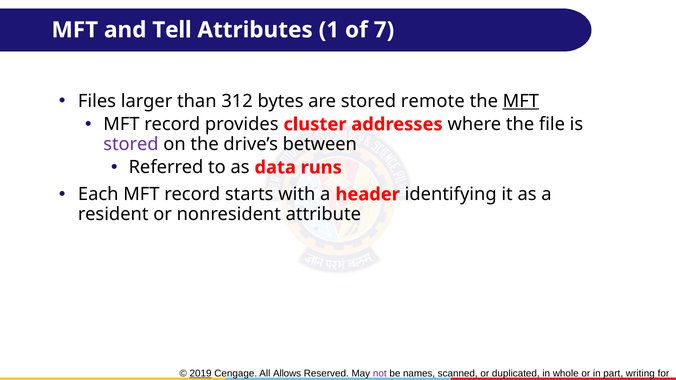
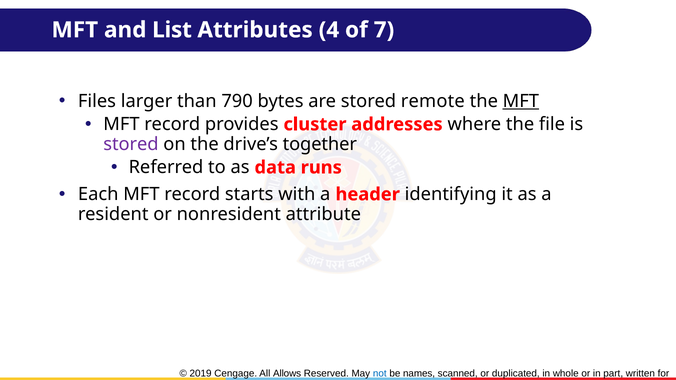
Tell: Tell -> List
1: 1 -> 4
312: 312 -> 790
between: between -> together
2019 underline: present -> none
not colour: purple -> blue
writing: writing -> written
